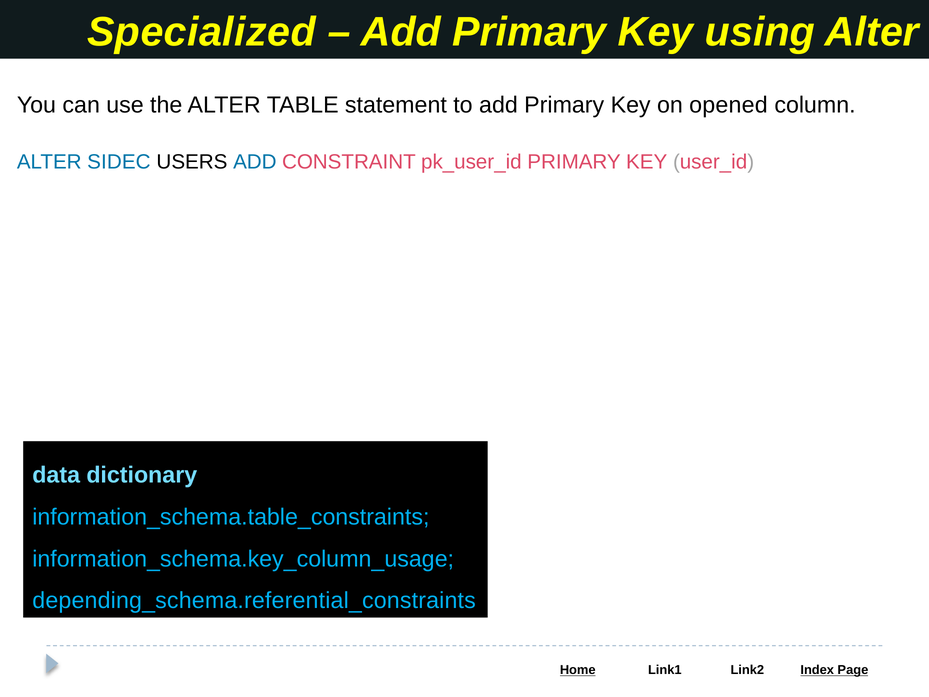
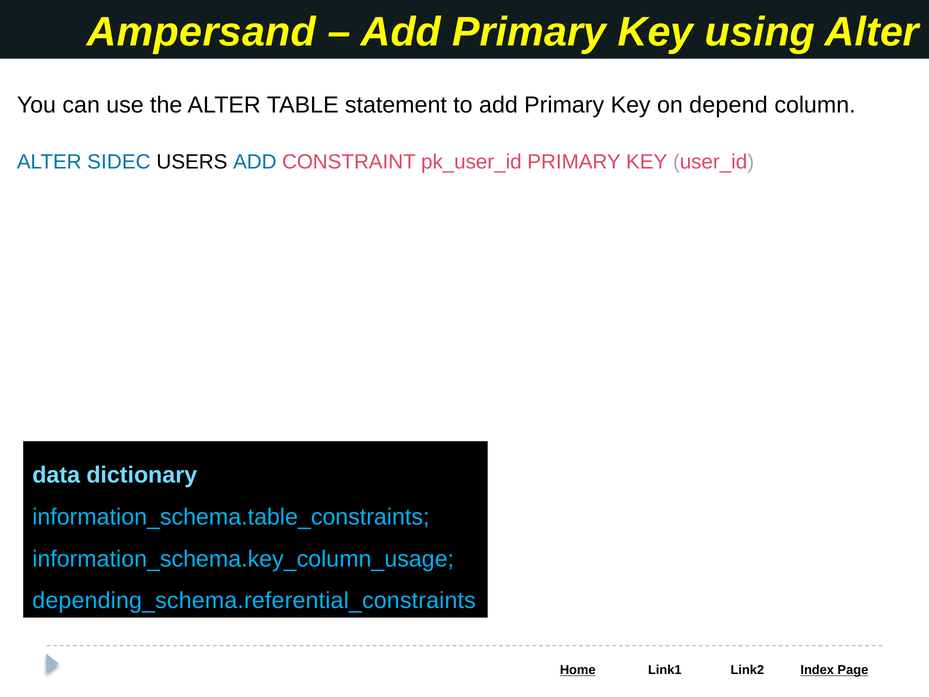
Specialized: Specialized -> Ampersand
opened: opened -> depend
